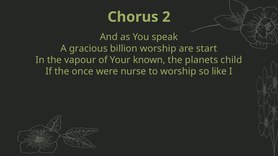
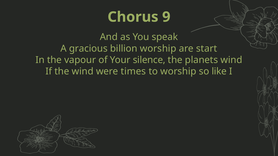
2: 2 -> 9
known: known -> silence
planets child: child -> wind
the once: once -> wind
nurse: nurse -> times
